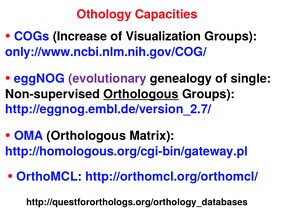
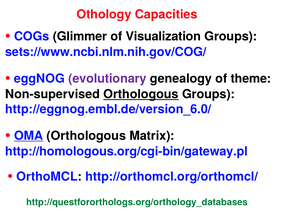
Increase: Increase -> Glimmer
only://www.ncbi.nlm.nih.gov/COG/: only://www.ncbi.nlm.nih.gov/COG/ -> sets://www.ncbi.nlm.nih.gov/COG/
single: single -> theme
http://eggnog.embl.de/version_2.7/: http://eggnog.embl.de/version_2.7/ -> http://eggnog.embl.de/version_6.0/
OMA underline: none -> present
http://questfororthologs.org/orthology_databases colour: black -> green
